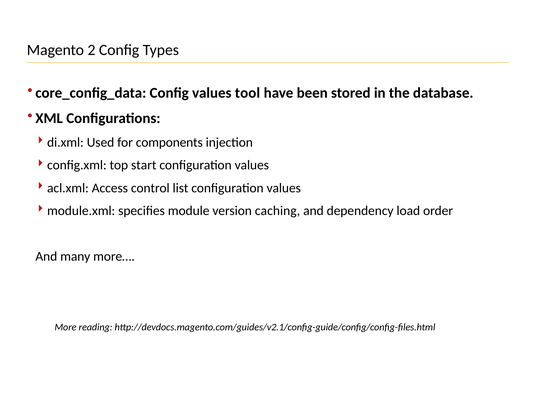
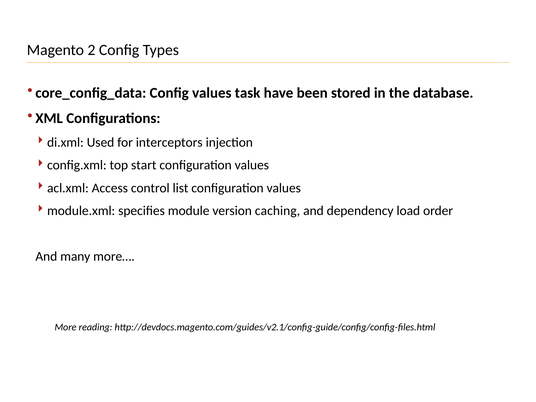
tool: tool -> task
components: components -> interceptors
